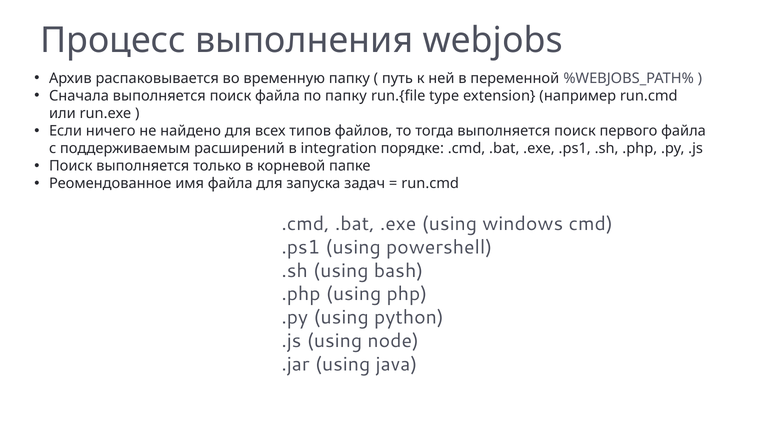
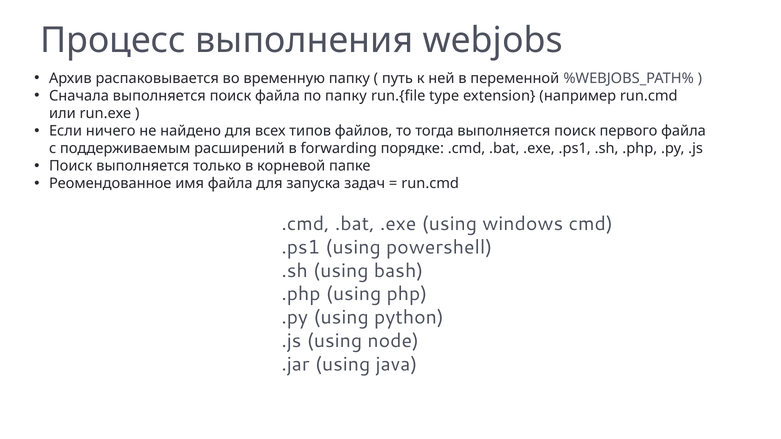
integration: integration -> forwarding
